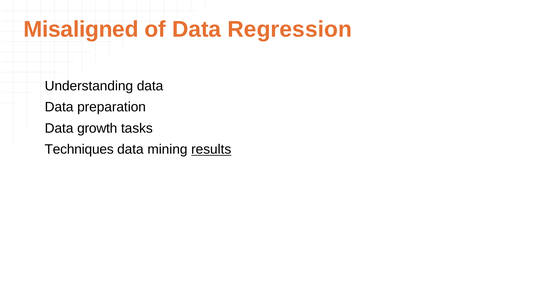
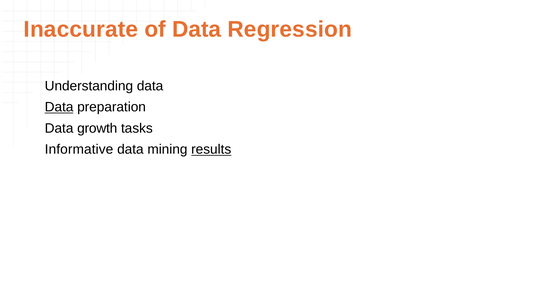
Misaligned: Misaligned -> Inaccurate
Data at (59, 107) underline: none -> present
Techniques: Techniques -> Informative
